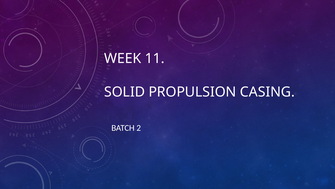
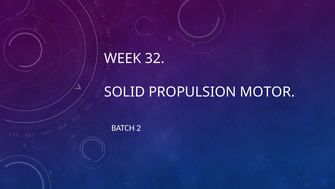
11: 11 -> 32
CASING: CASING -> MOTOR
